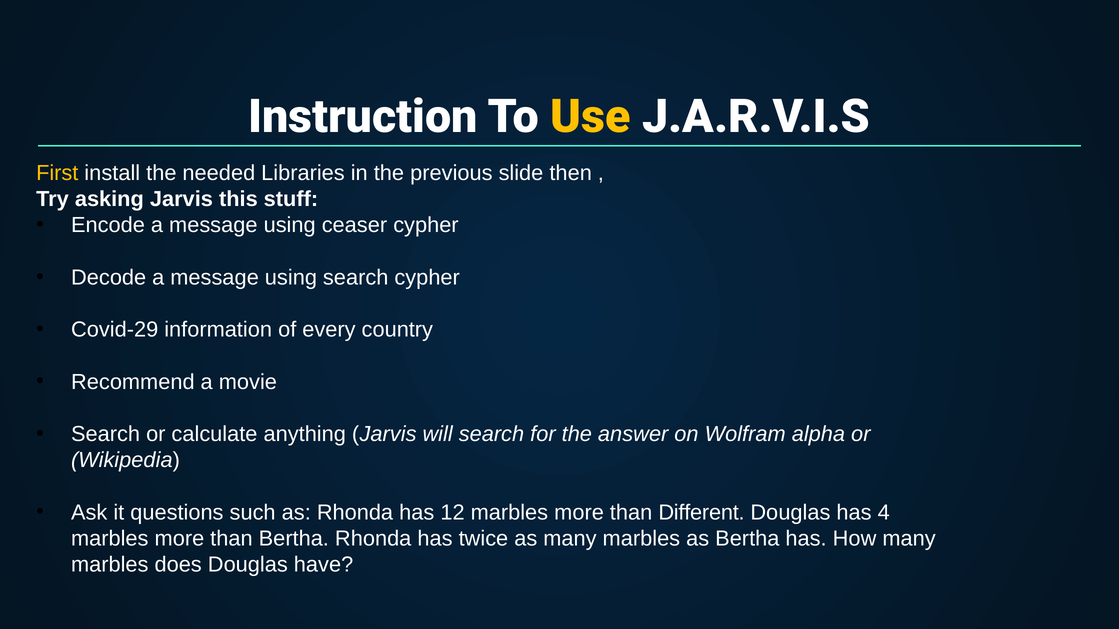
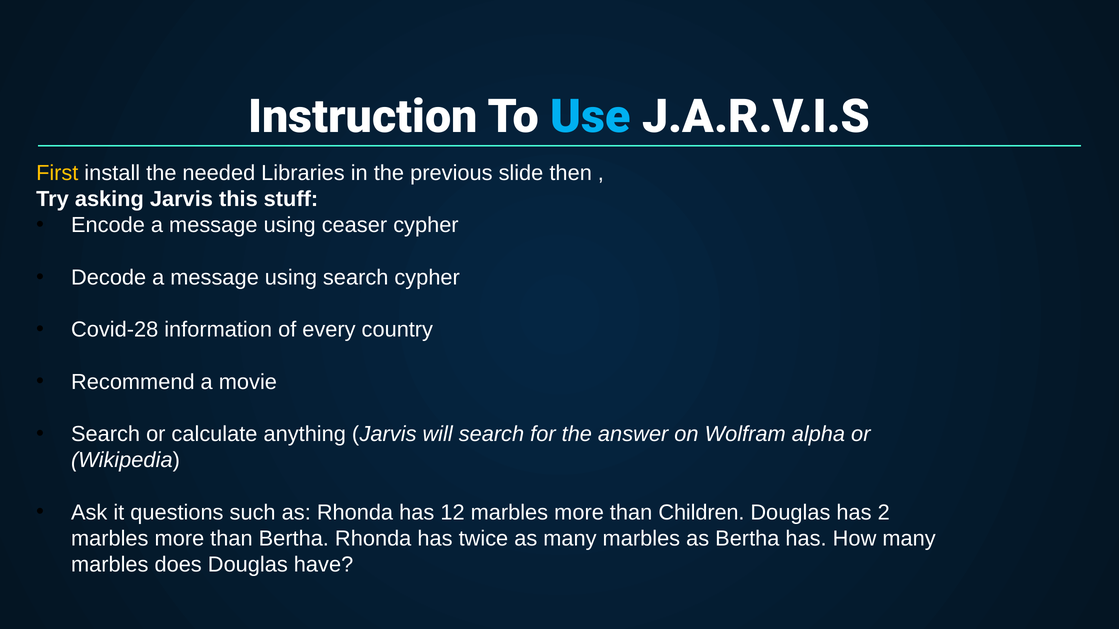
Use colour: yellow -> light blue
Covid-29: Covid-29 -> Covid-28
Different: Different -> Children
4: 4 -> 2
